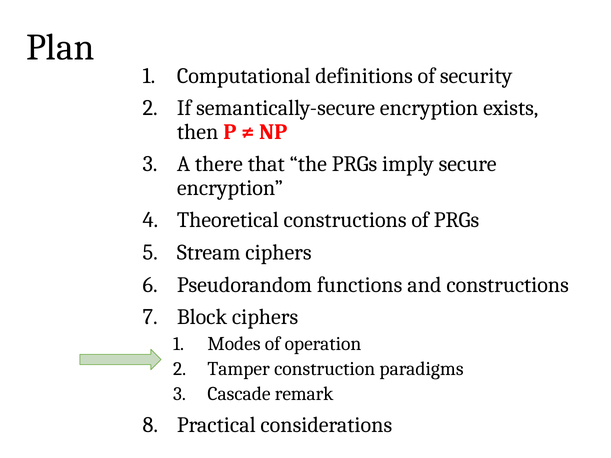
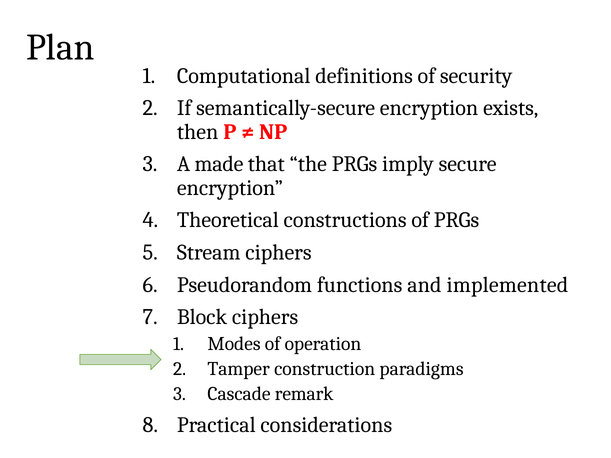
there: there -> made
and constructions: constructions -> implemented
